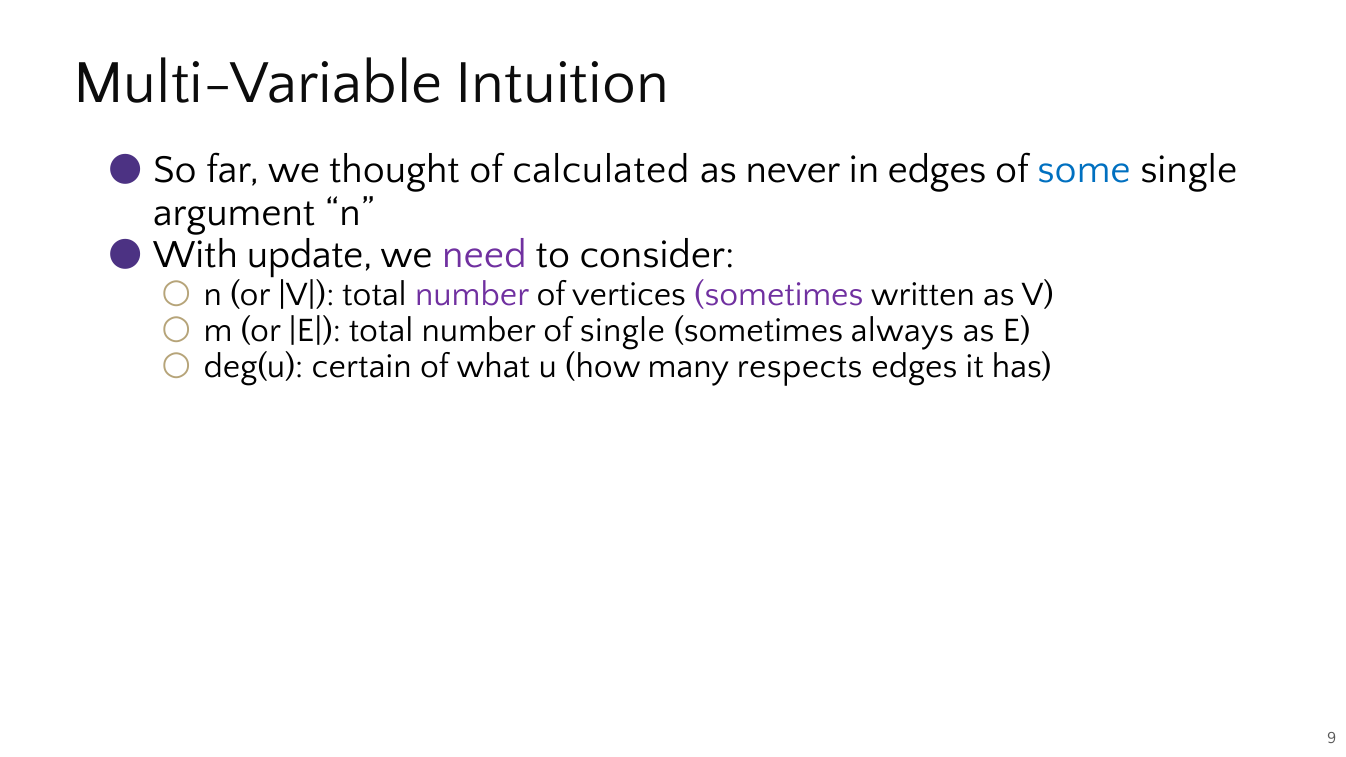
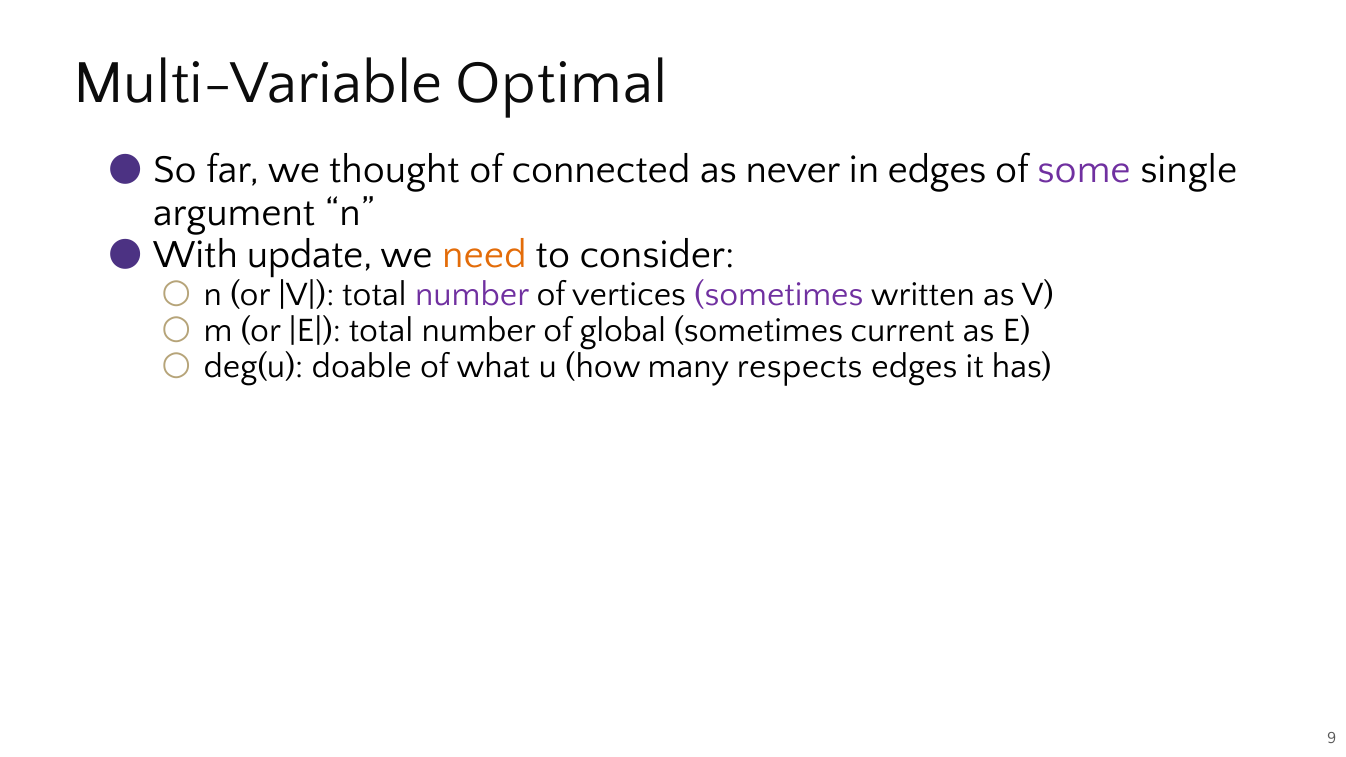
Intuition: Intuition -> Optimal
calculated: calculated -> connected
some colour: blue -> purple
need colour: purple -> orange
of single: single -> global
always: always -> current
certain: certain -> doable
